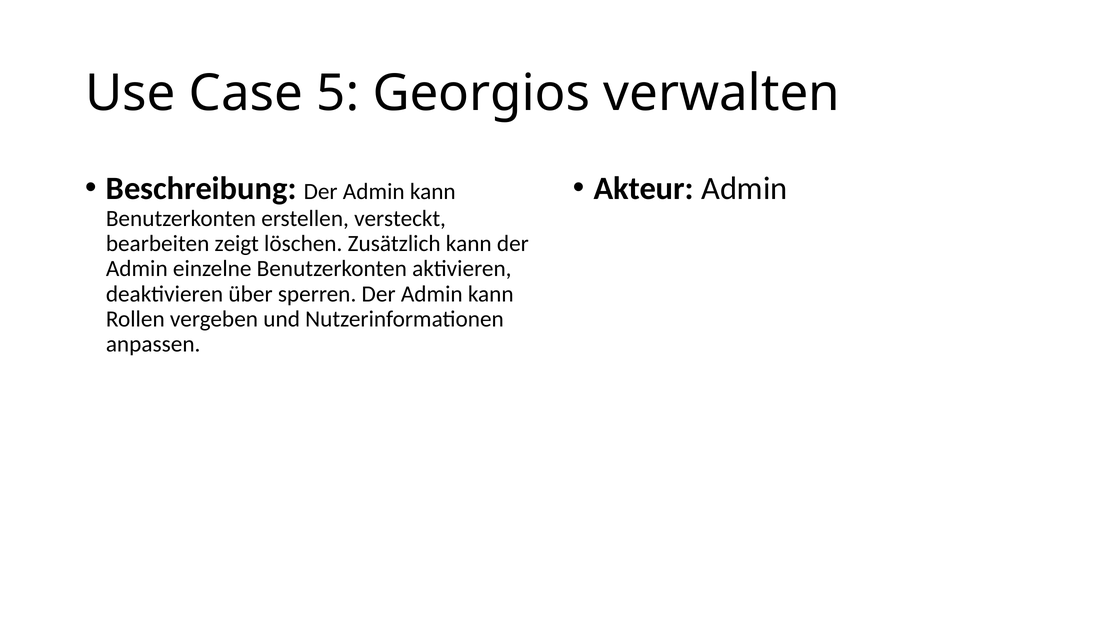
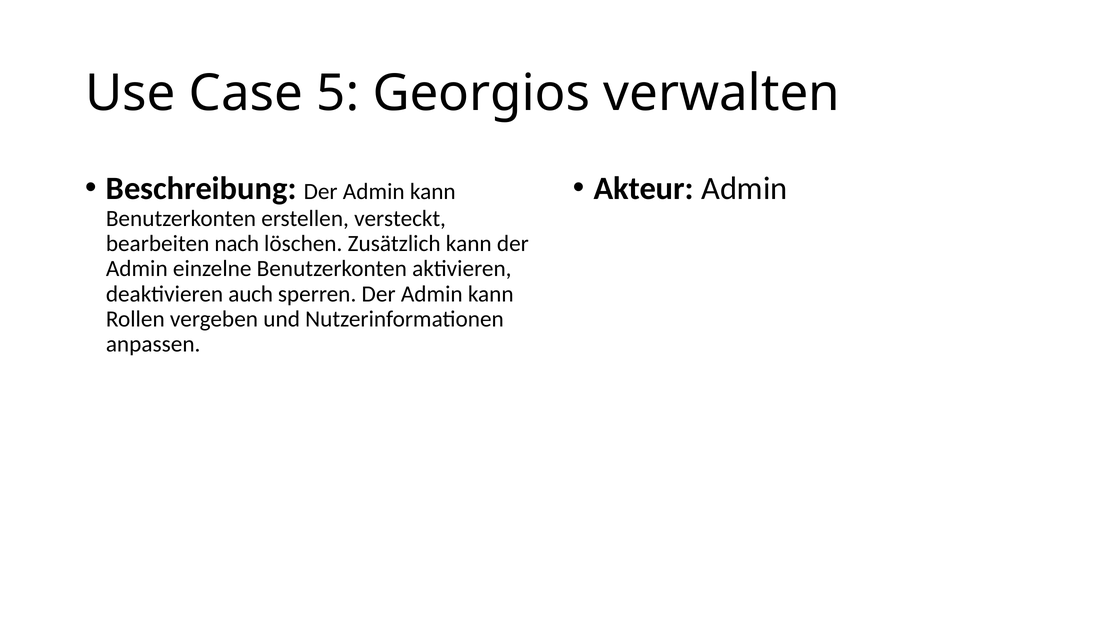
zeigt: zeigt -> nach
über: über -> auch
